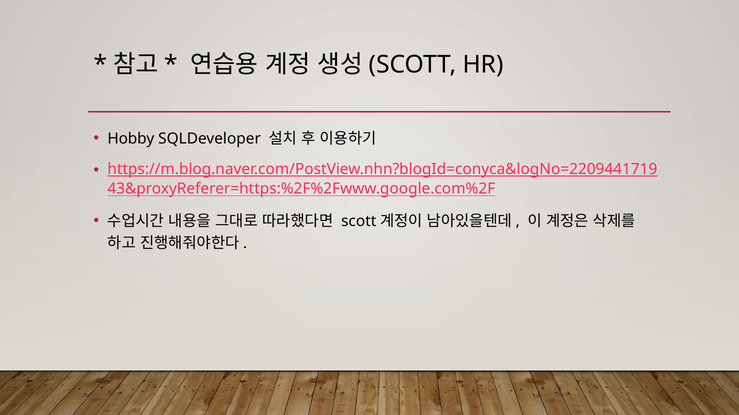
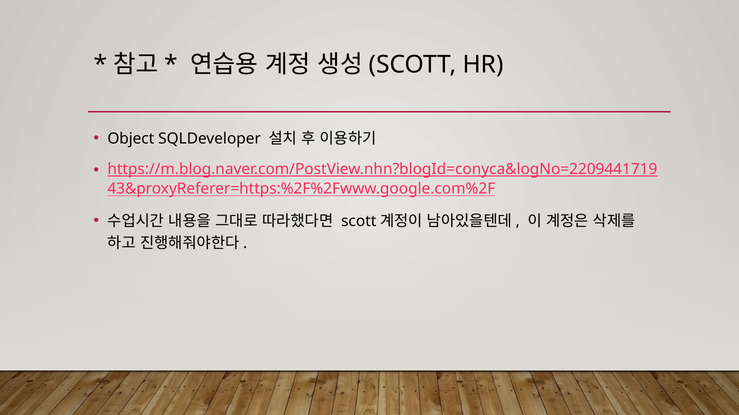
Hobby: Hobby -> Object
